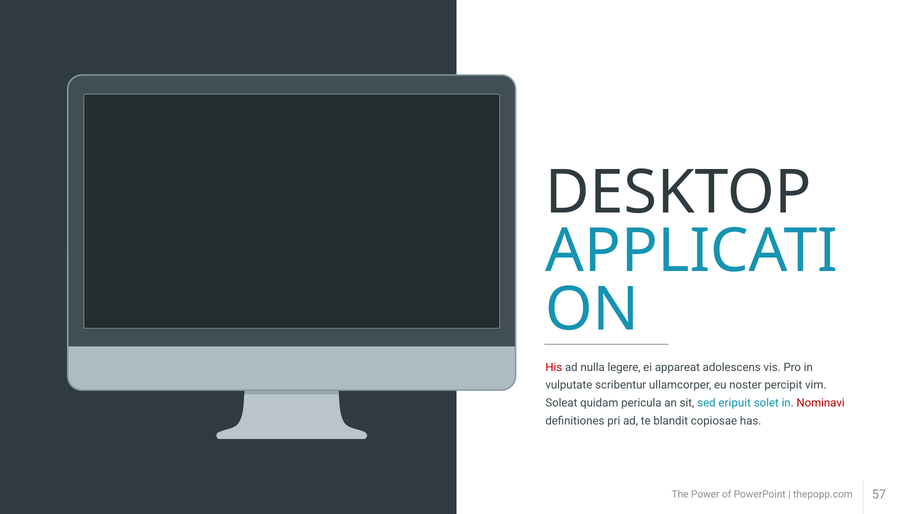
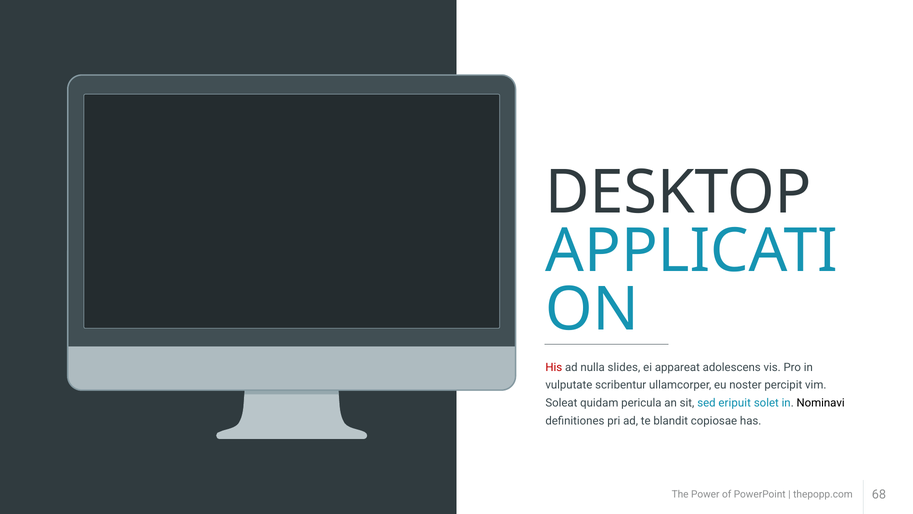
legere: legere -> slides
Nominavi colour: red -> black
57: 57 -> 68
